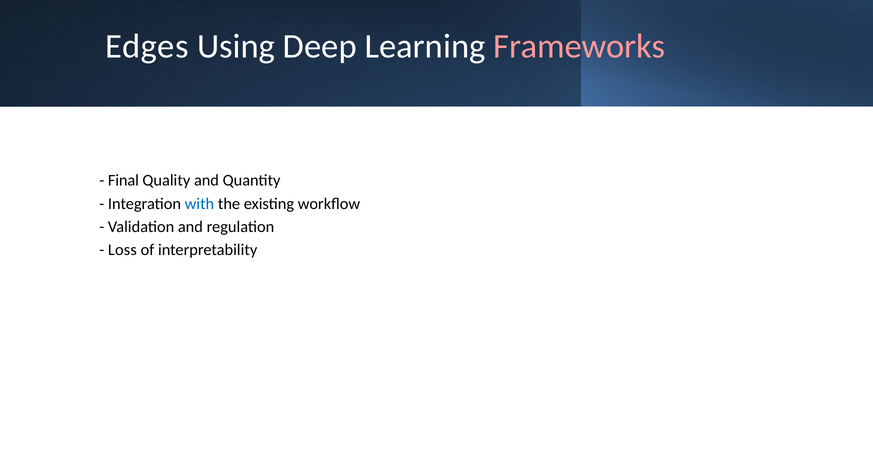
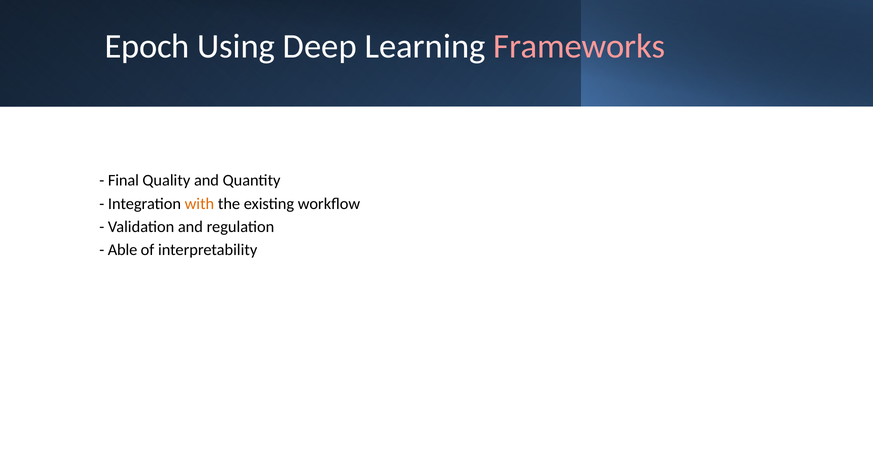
Edges: Edges -> Epoch
with colour: blue -> orange
Loss: Loss -> Able
